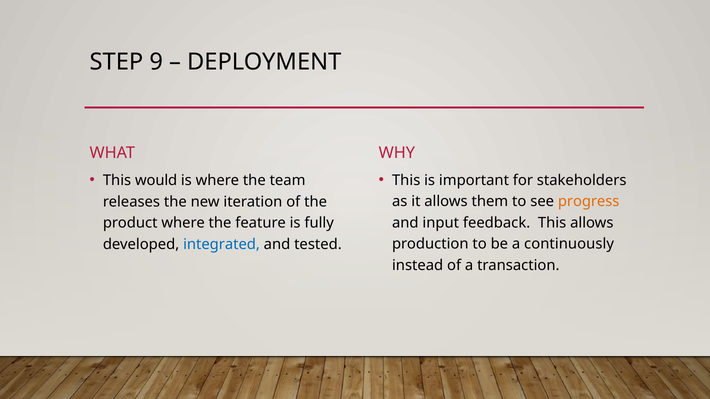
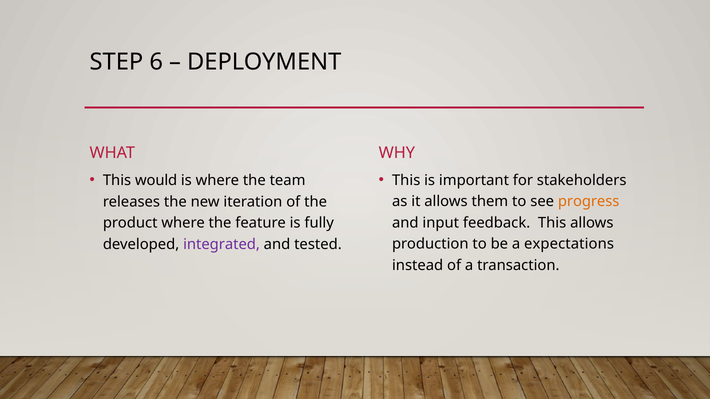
9: 9 -> 6
continuously: continuously -> expectations
integrated colour: blue -> purple
